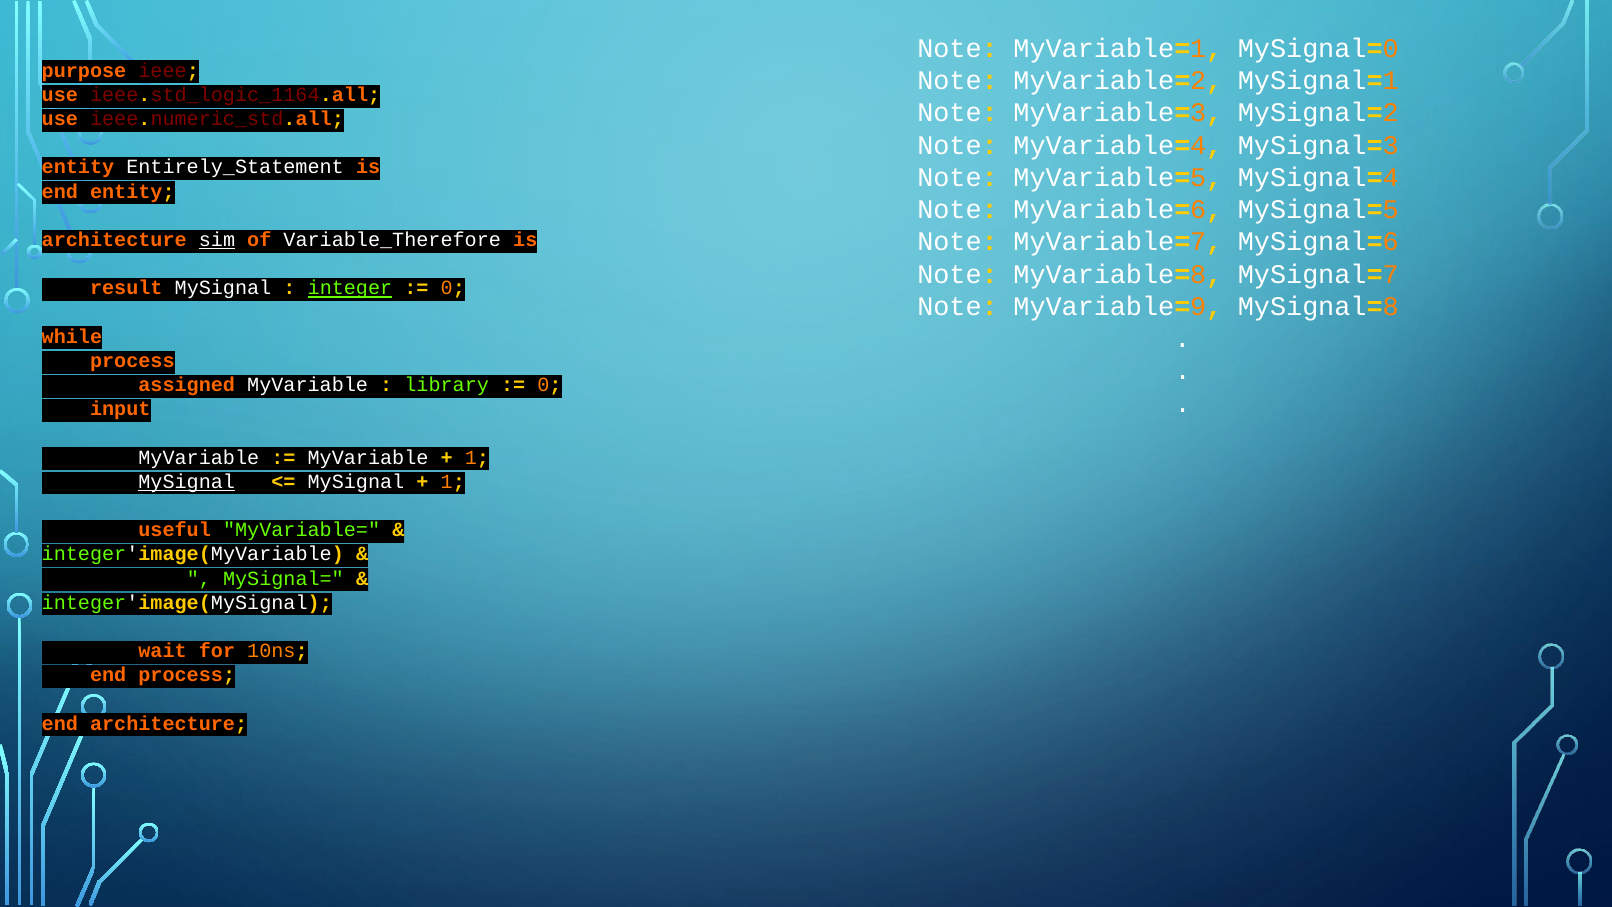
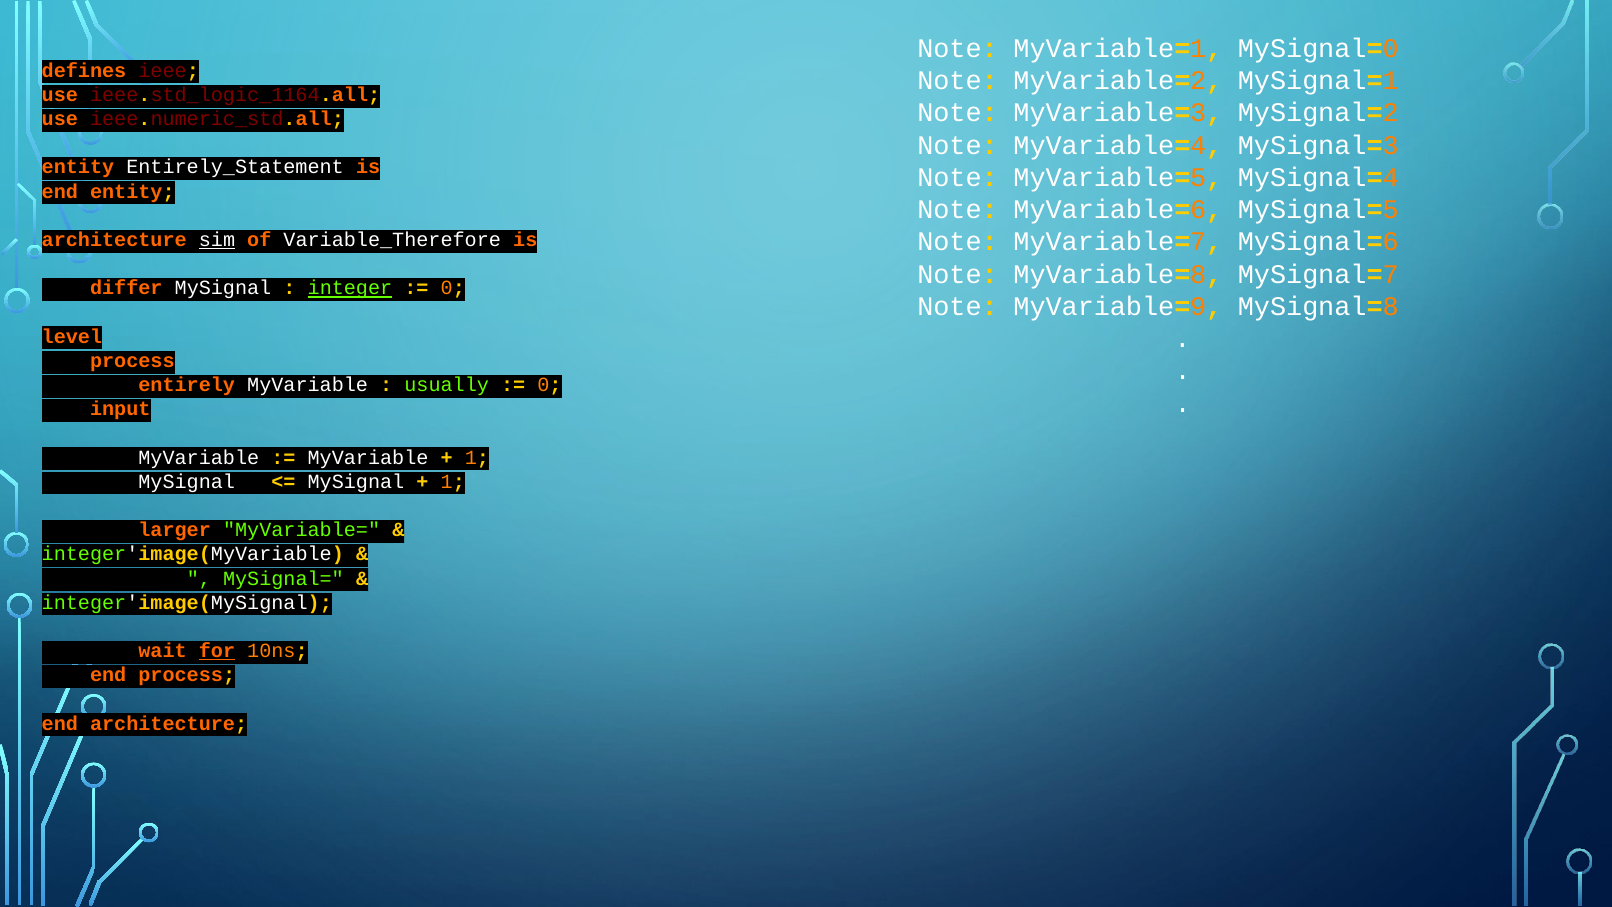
purpose: purpose -> defines
result: result -> differ
while: while -> level
assigned: assigned -> entirely
library: library -> usually
MySignal at (187, 482) underline: present -> none
useful: useful -> larger
for underline: none -> present
